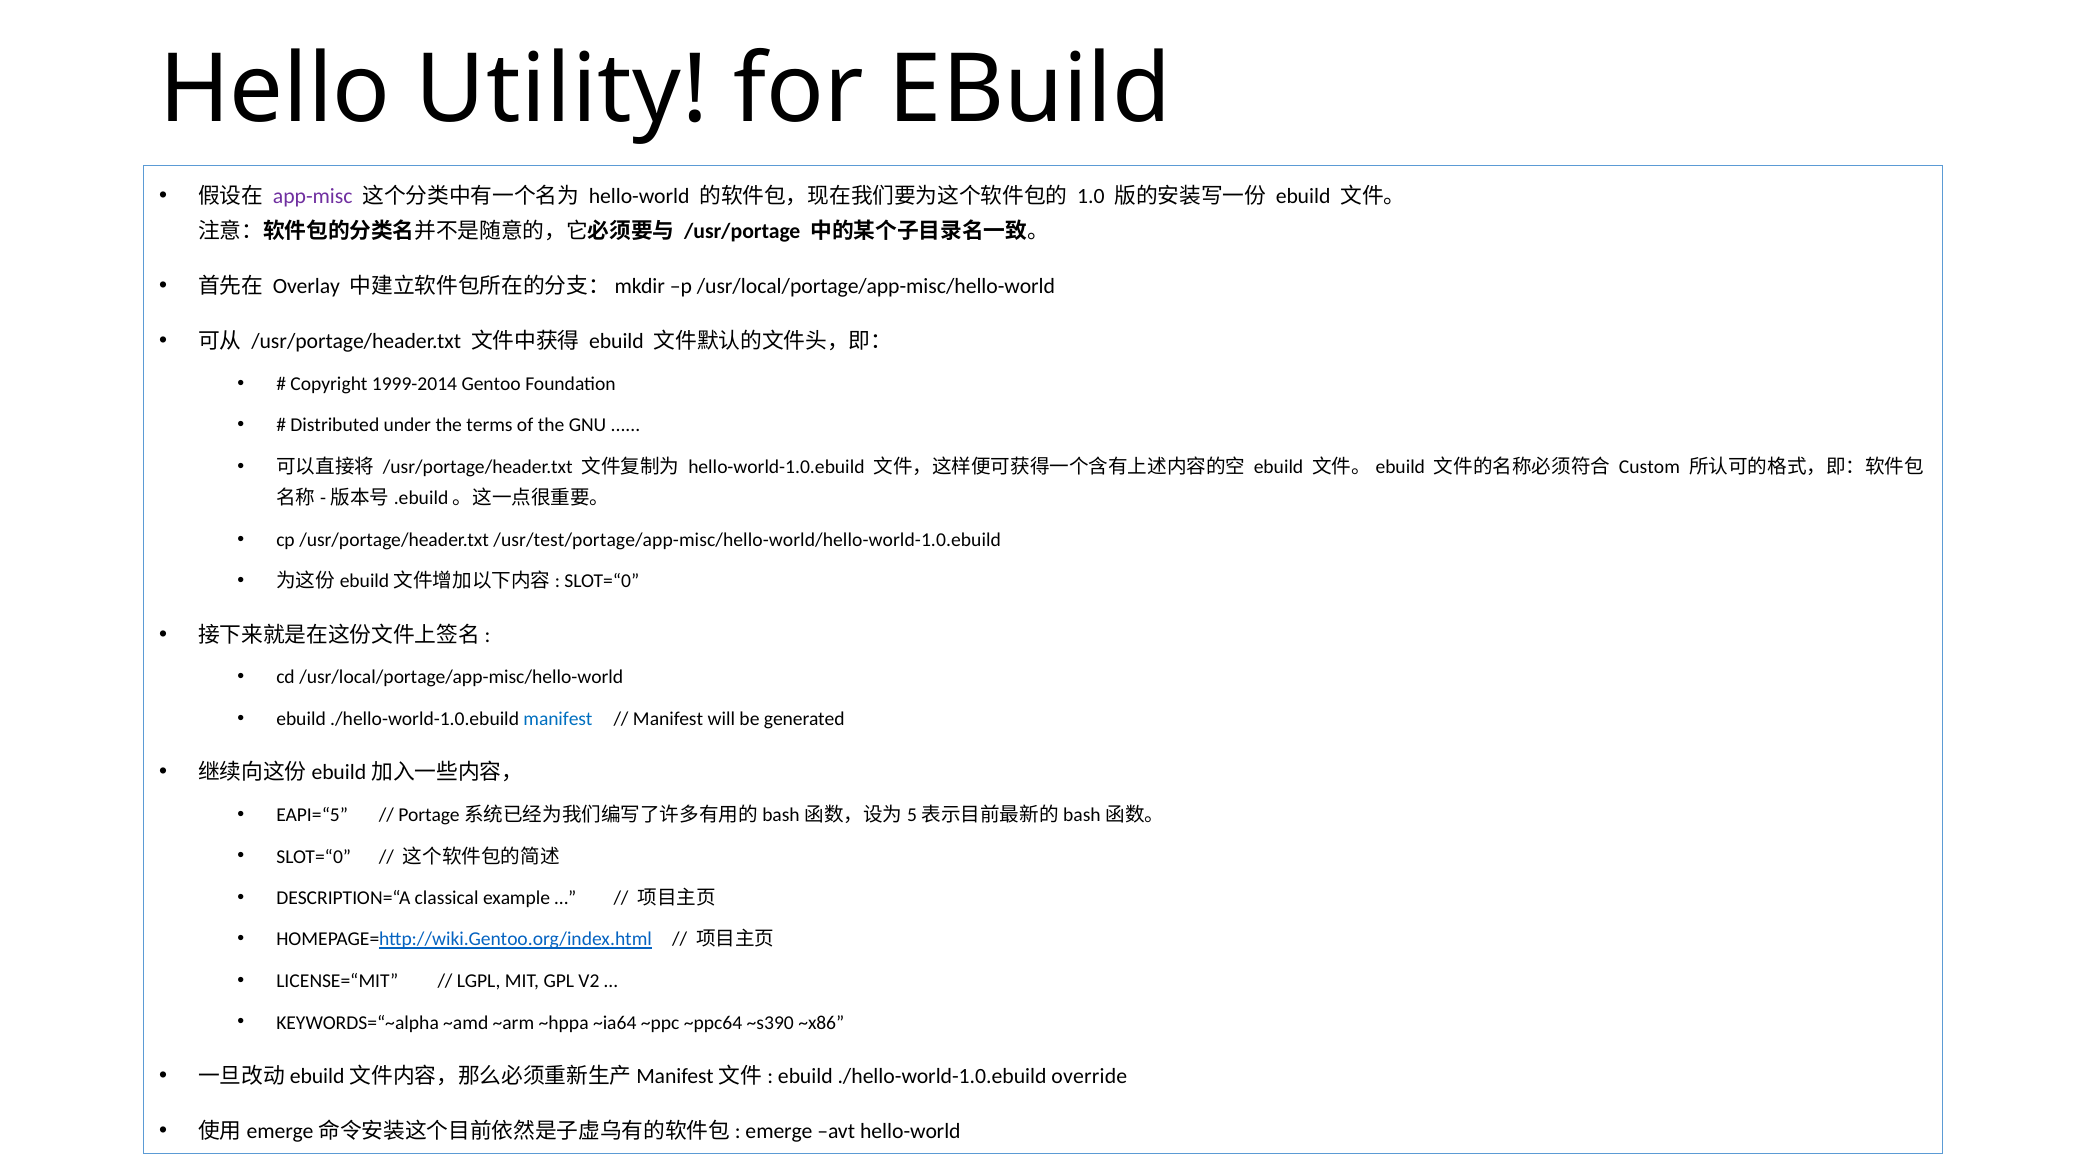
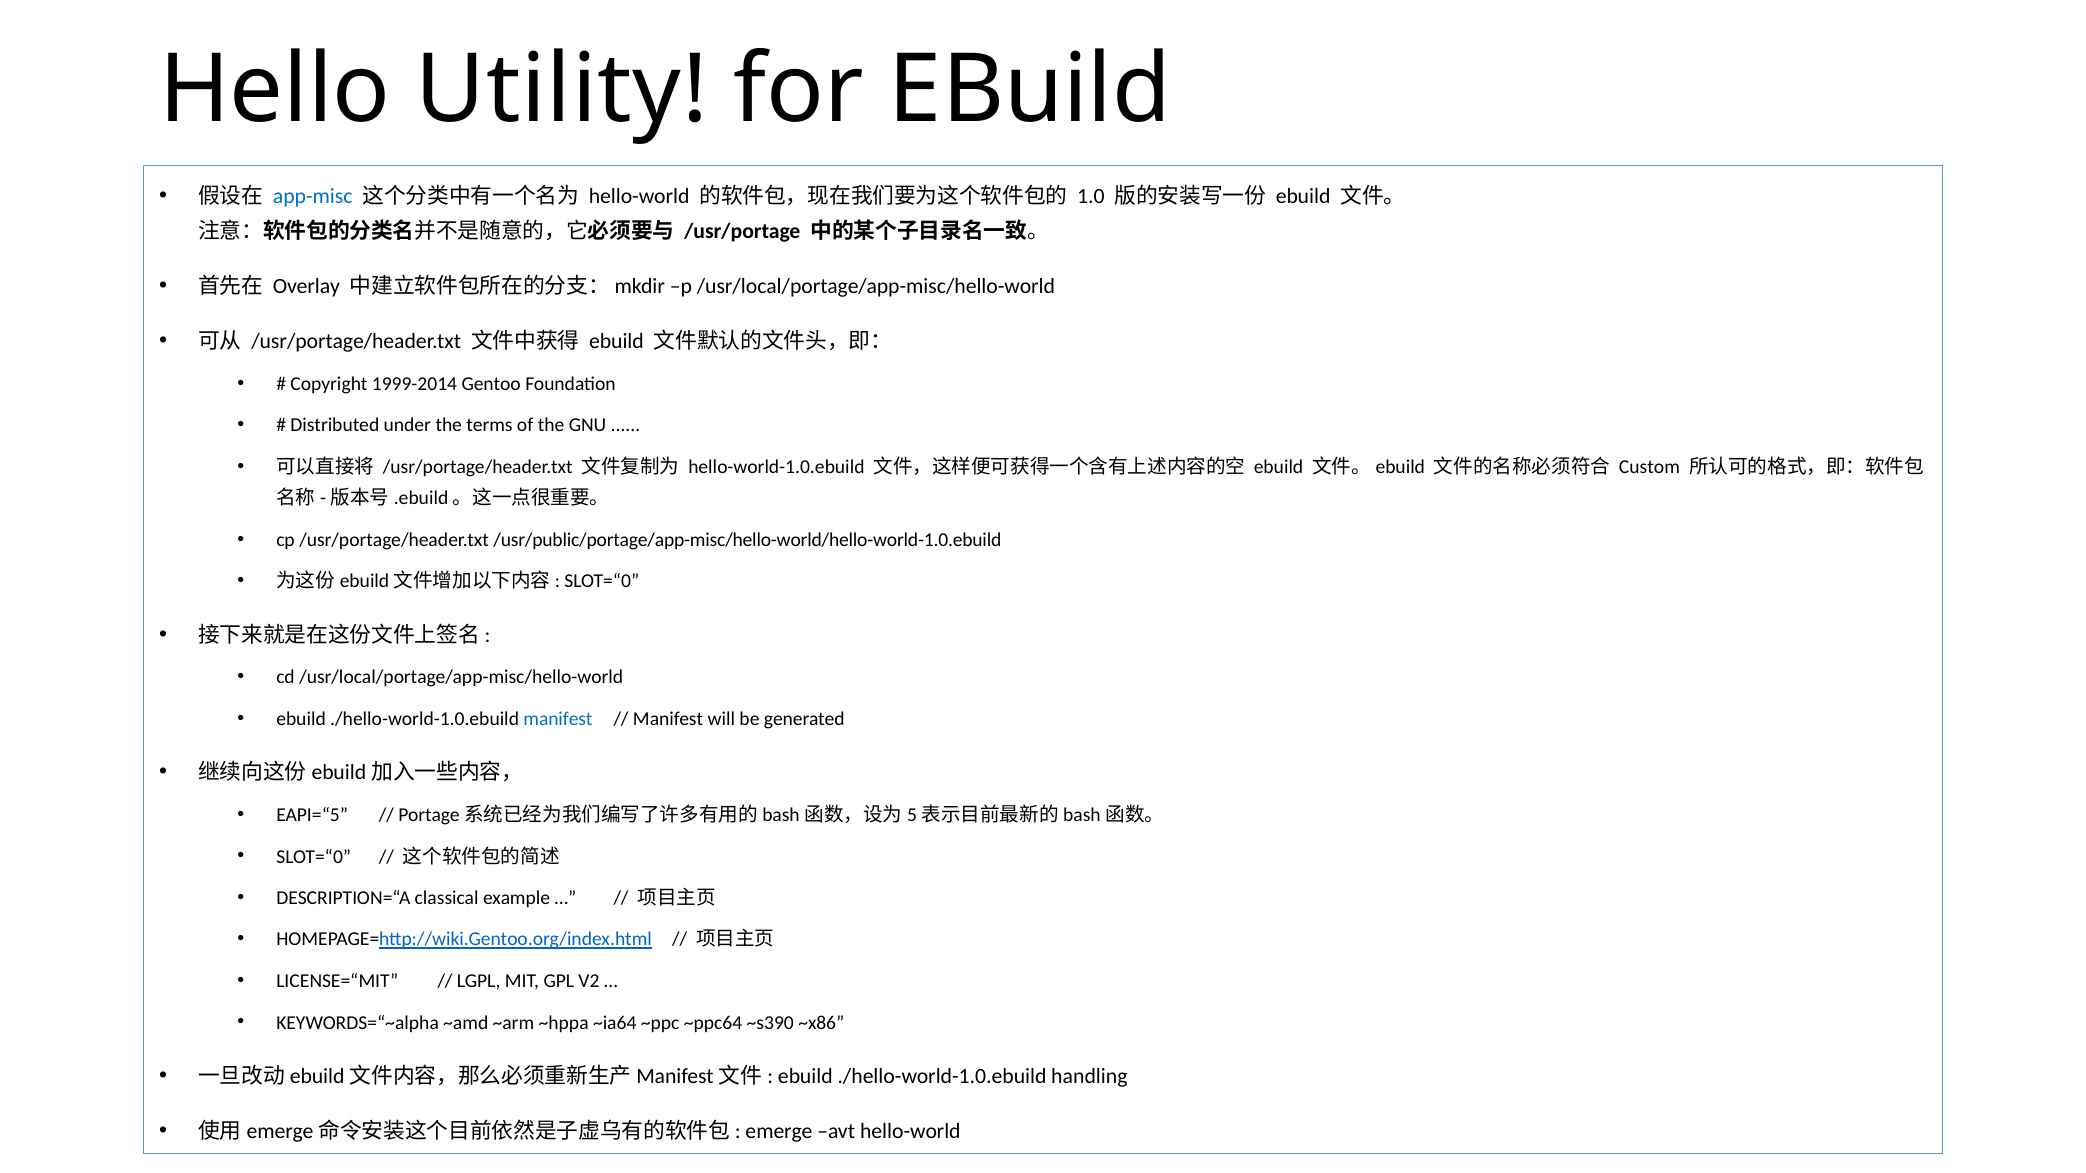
app-misc colour: purple -> blue
/usr/test/portage/app-misc/hello-world/hello-world-1.0.ebuild: /usr/test/portage/app-misc/hello-world/hello-world-1.0.ebuild -> /usr/public/portage/app-misc/hello-world/hello-world-1.0.ebuild
override: override -> handling
